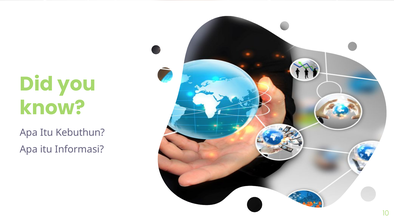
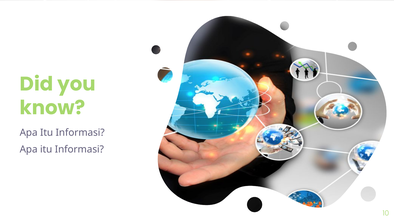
Kebuthun at (80, 132): Kebuthun -> Informasi
